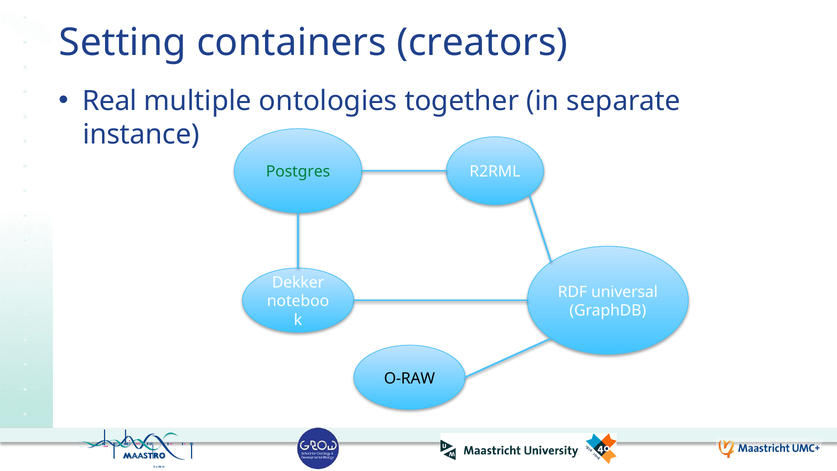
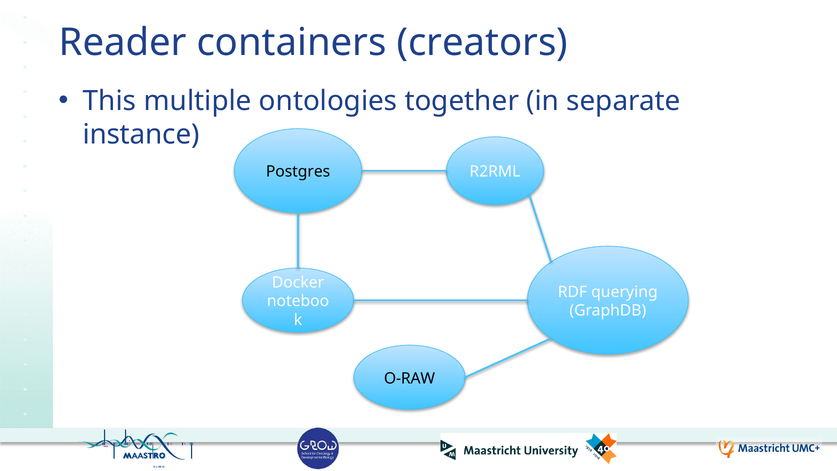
Setting: Setting -> Reader
Real: Real -> This
Postgres colour: green -> black
Dekker: Dekker -> Docker
universal: universal -> querying
